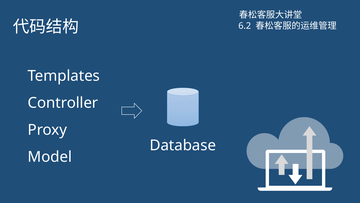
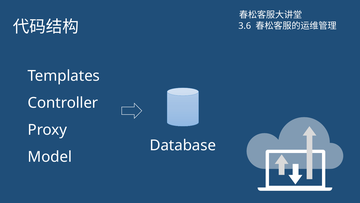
6.2: 6.2 -> 3.6
